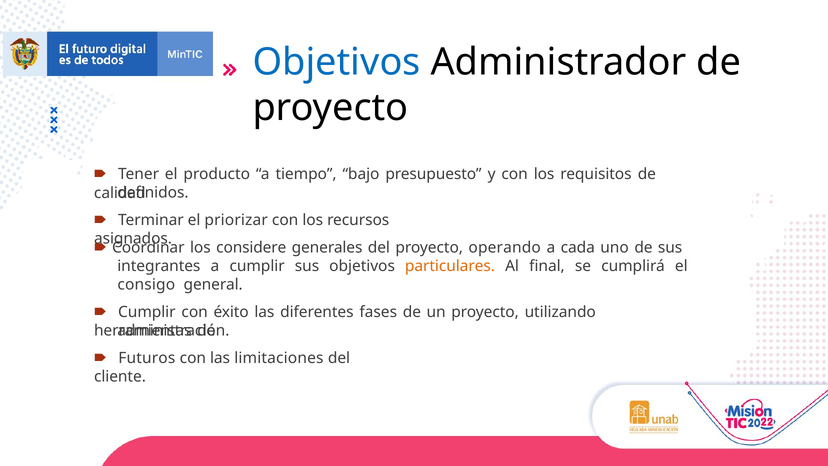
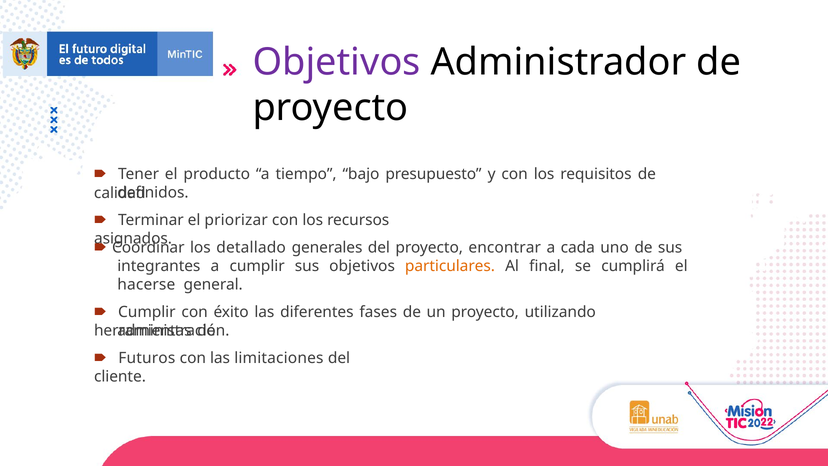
Objetivos at (337, 62) colour: blue -> purple
considere: considere -> detallado
operando: operando -> encontrar
consigo: consigo -> hacerse
